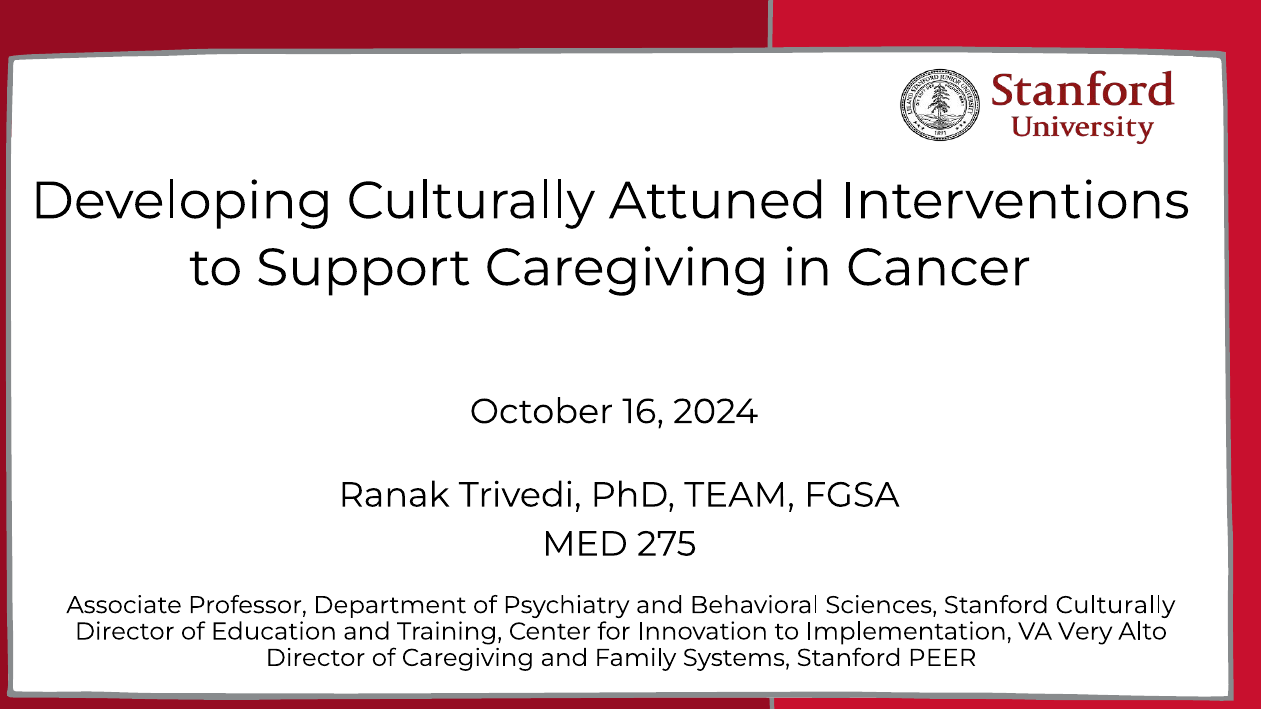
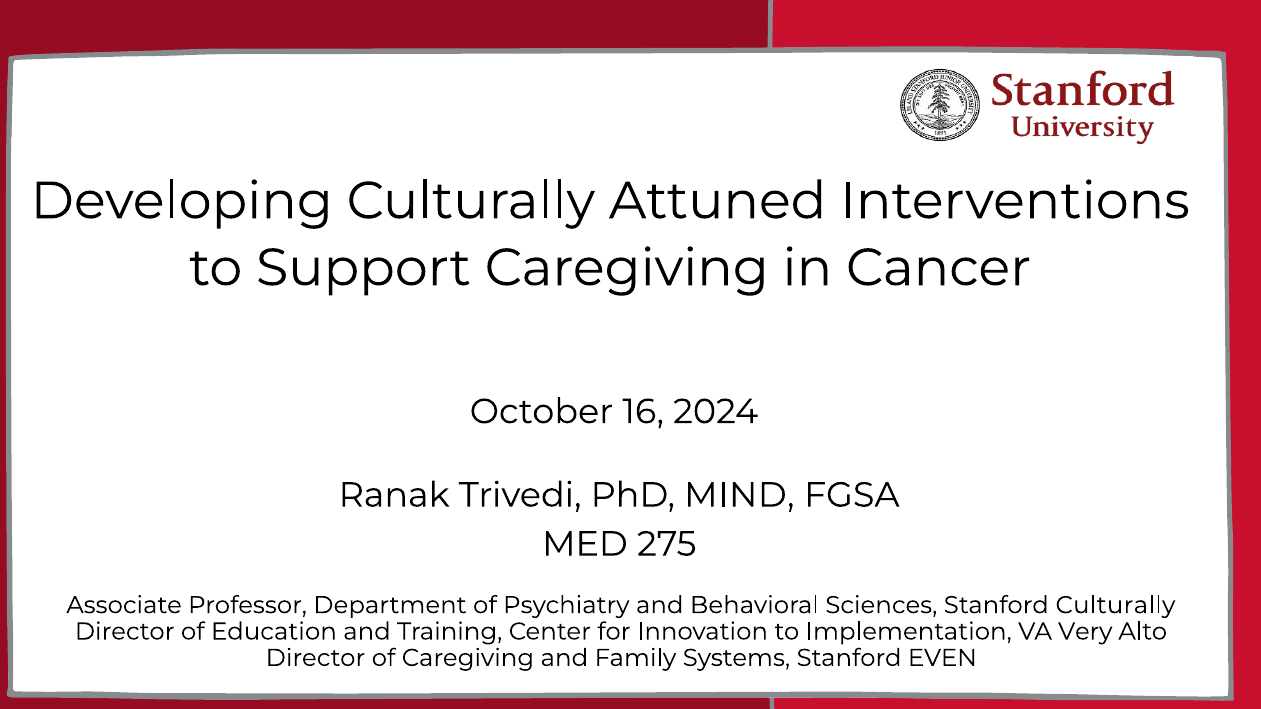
TEAM: TEAM -> MIND
PEER: PEER -> EVEN
